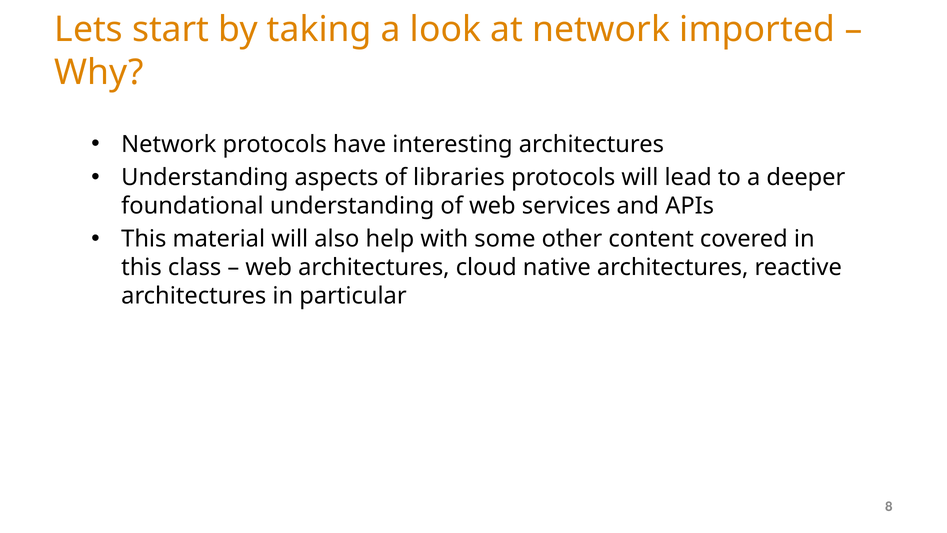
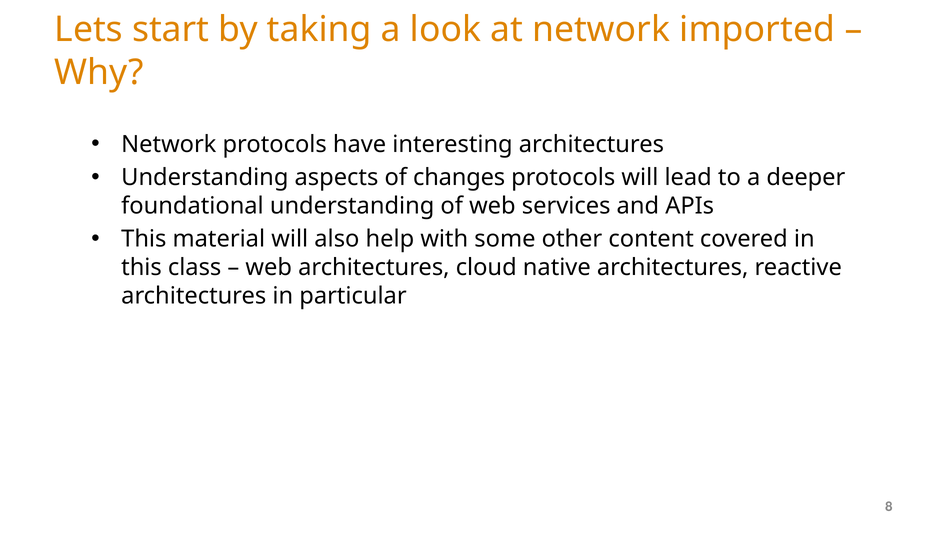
libraries: libraries -> changes
